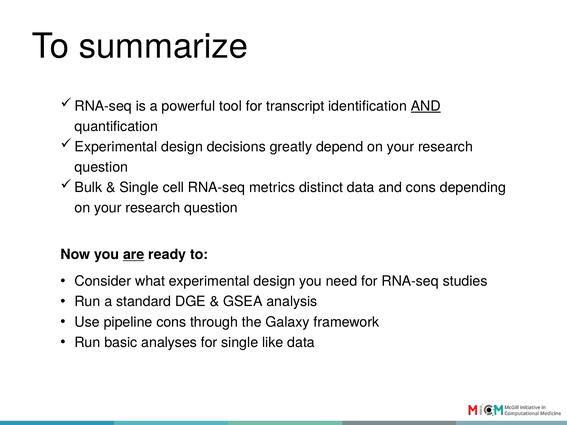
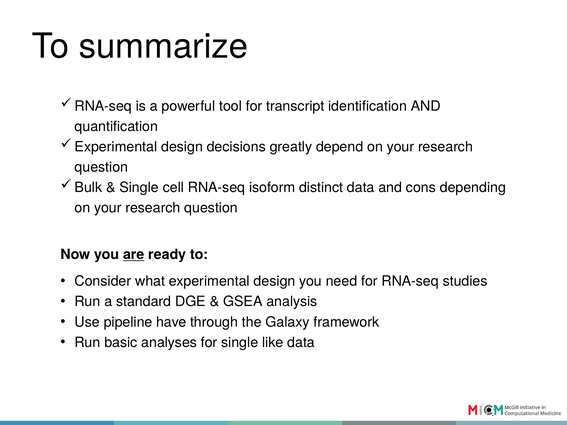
AND at (426, 106) underline: present -> none
metrics: metrics -> isoform
pipeline cons: cons -> have
